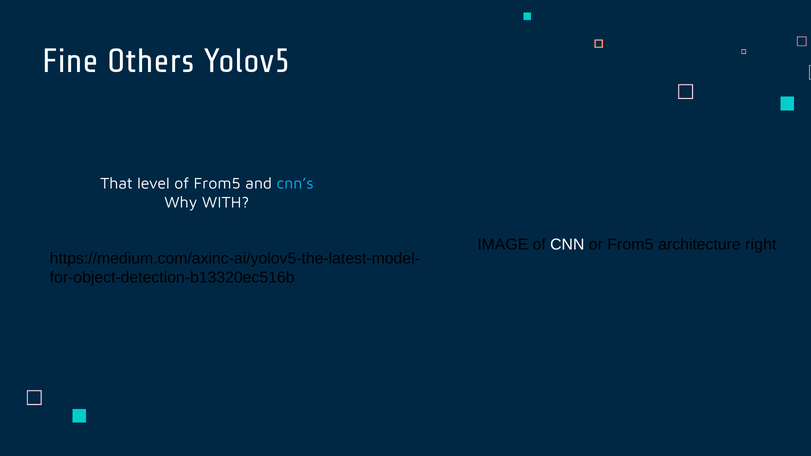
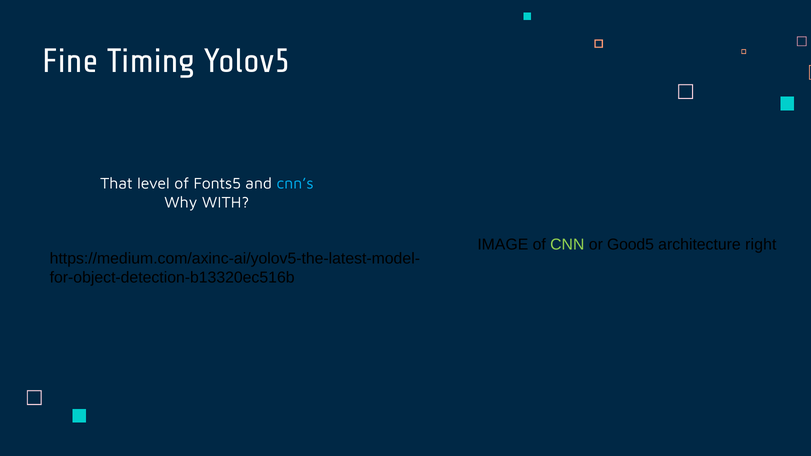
Others: Others -> Timing
of From5: From5 -> Fonts5
CNN colour: white -> light green
or From5: From5 -> Good5
